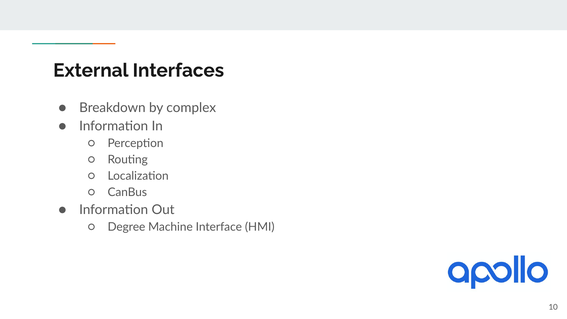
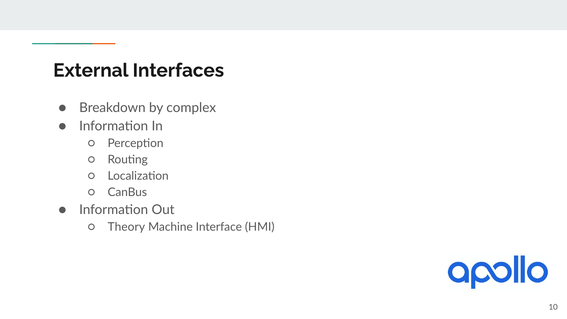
Degree: Degree -> Theory
